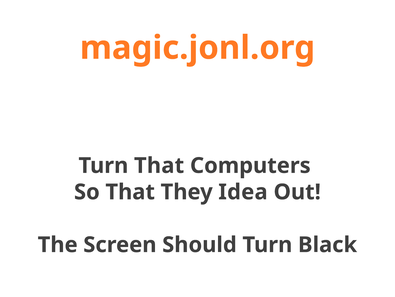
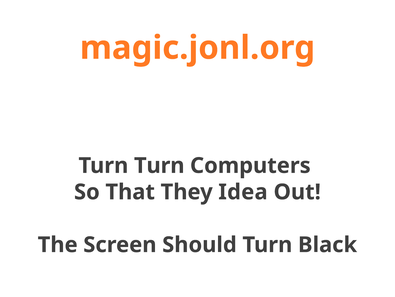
Turn That: That -> Turn
